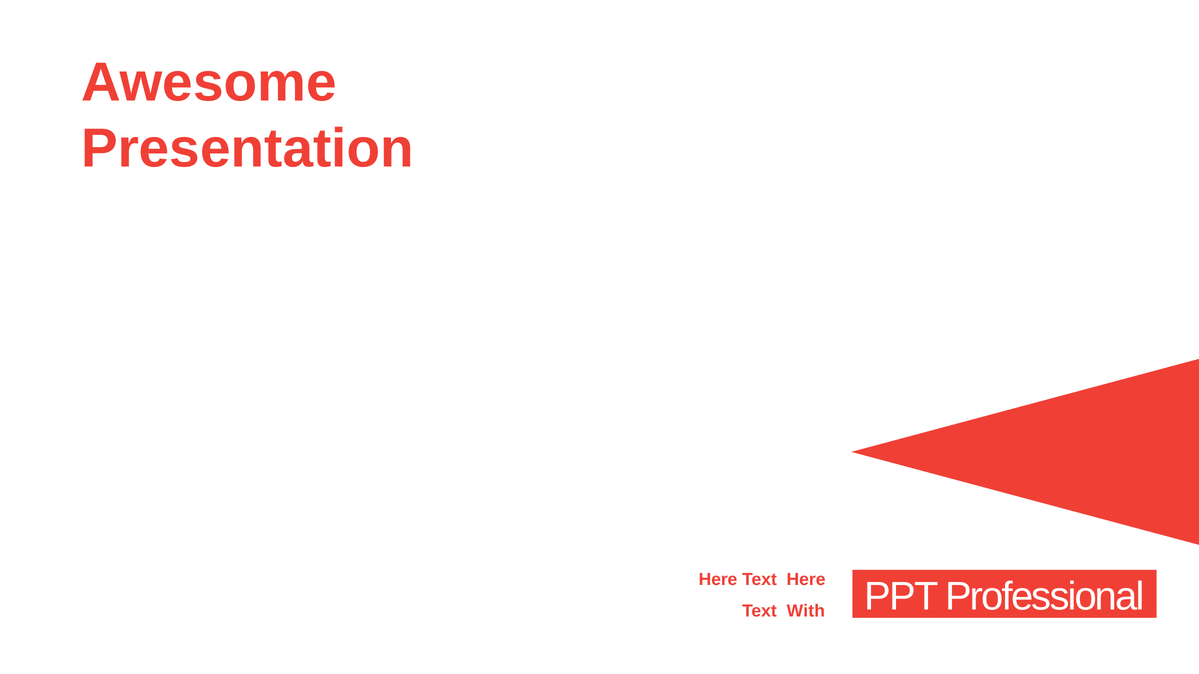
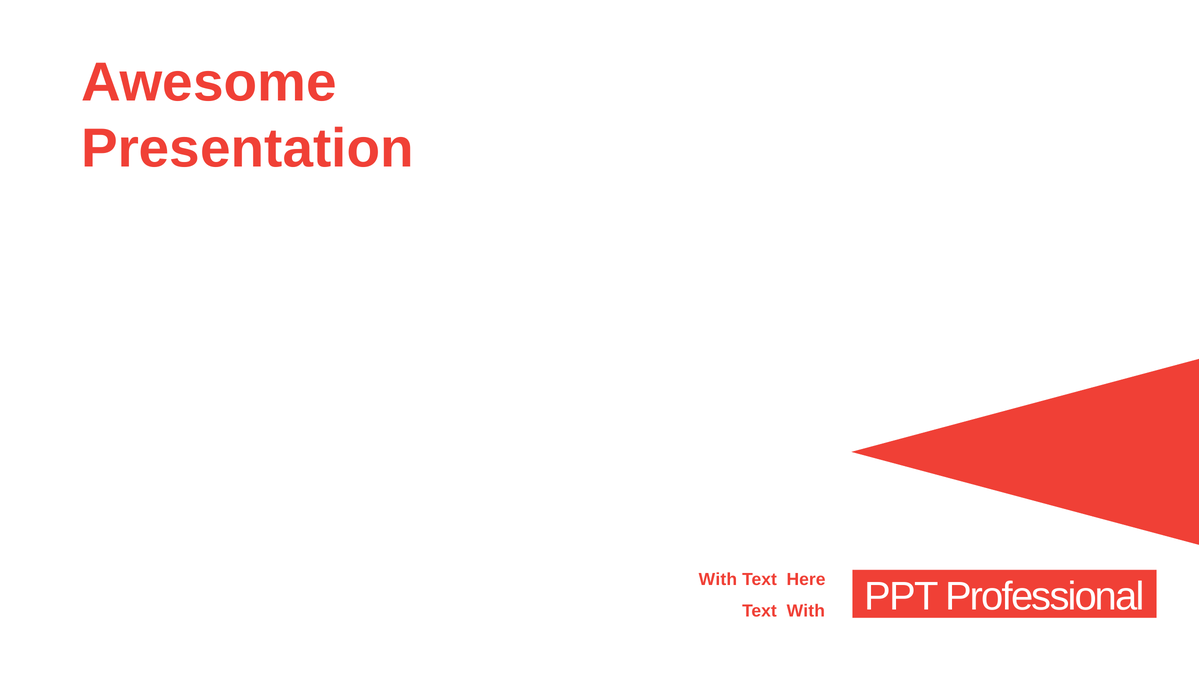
Here at (718, 580): Here -> With
